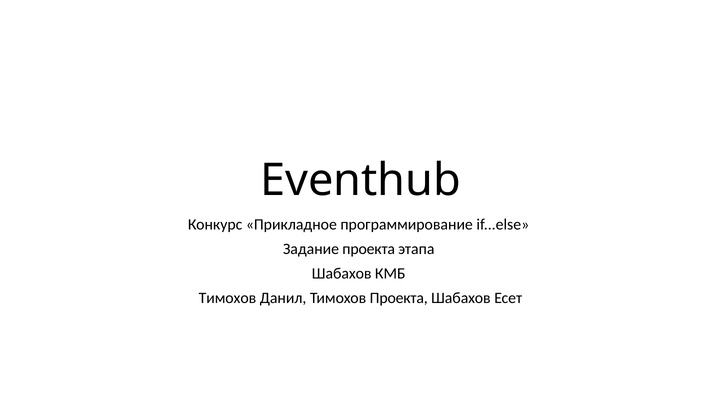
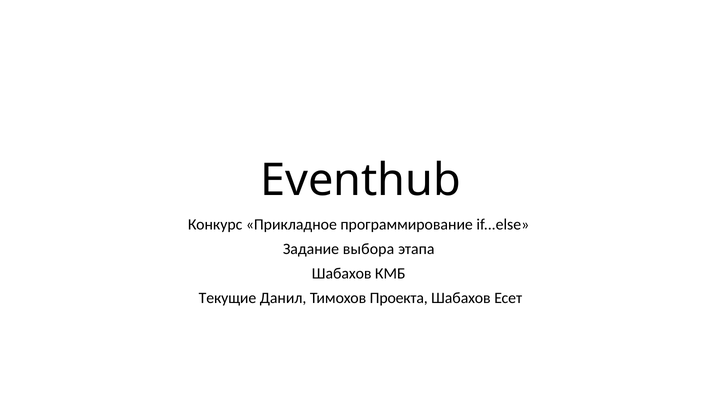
Задание проекта: проекта -> выбора
Тимохов at (227, 298): Тимохов -> Текущие
